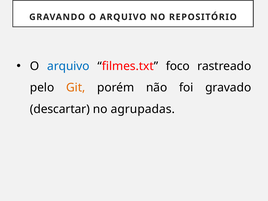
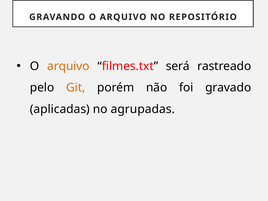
arquivo at (68, 66) colour: blue -> orange
foco: foco -> será
descartar: descartar -> aplicadas
